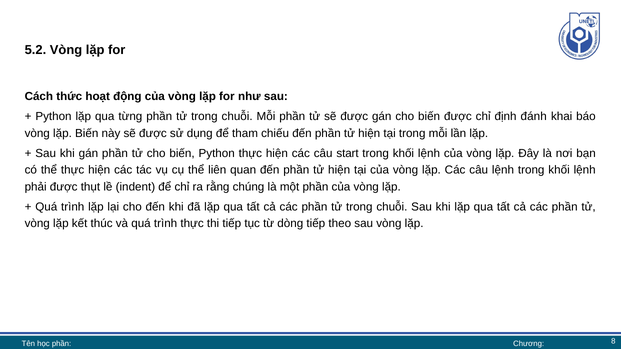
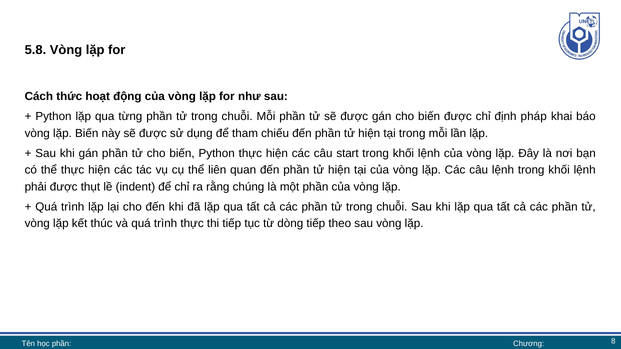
5.2: 5.2 -> 5.8
đánh: đánh -> pháp
